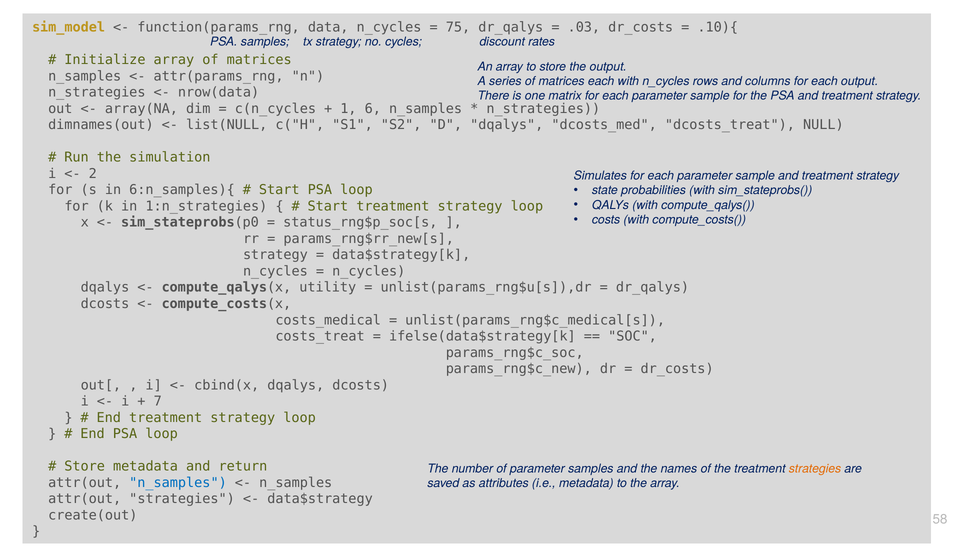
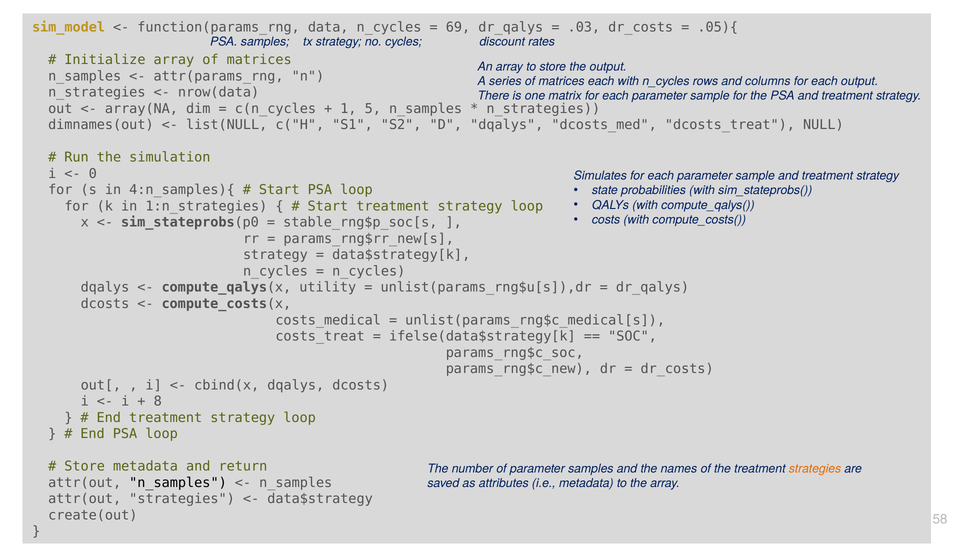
75: 75 -> 69
.10){: .10){ -> .05){
6: 6 -> 5
2: 2 -> 0
6:n_samples){: 6:n_samples){ -> 4:n_samples){
status_rng$p_soc[s: status_rng$p_soc[s -> stable_rng$p_soc[s
7: 7 -> 8
n_samples at (178, 483) colour: blue -> black
